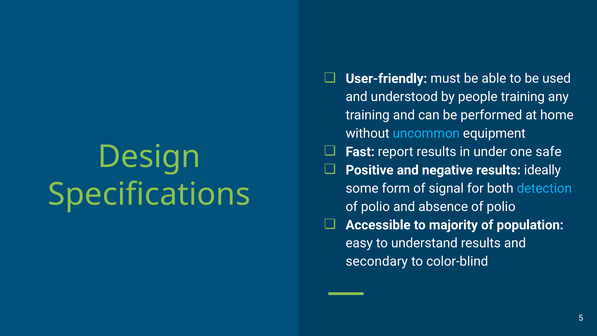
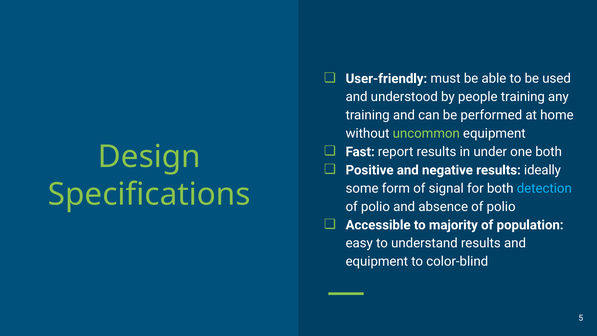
uncommon colour: light blue -> light green
one safe: safe -> both
secondary at (377, 261): secondary -> equipment
